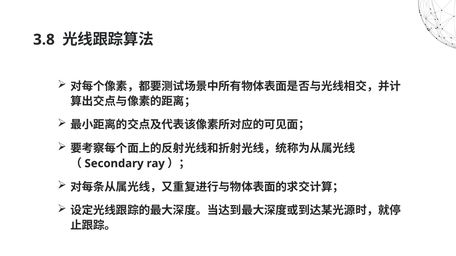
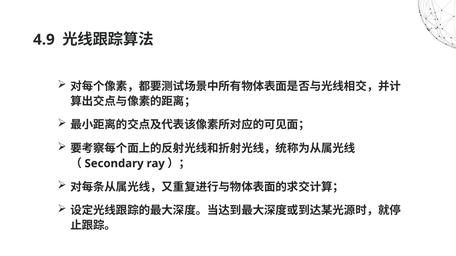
3.8: 3.8 -> 4.9
